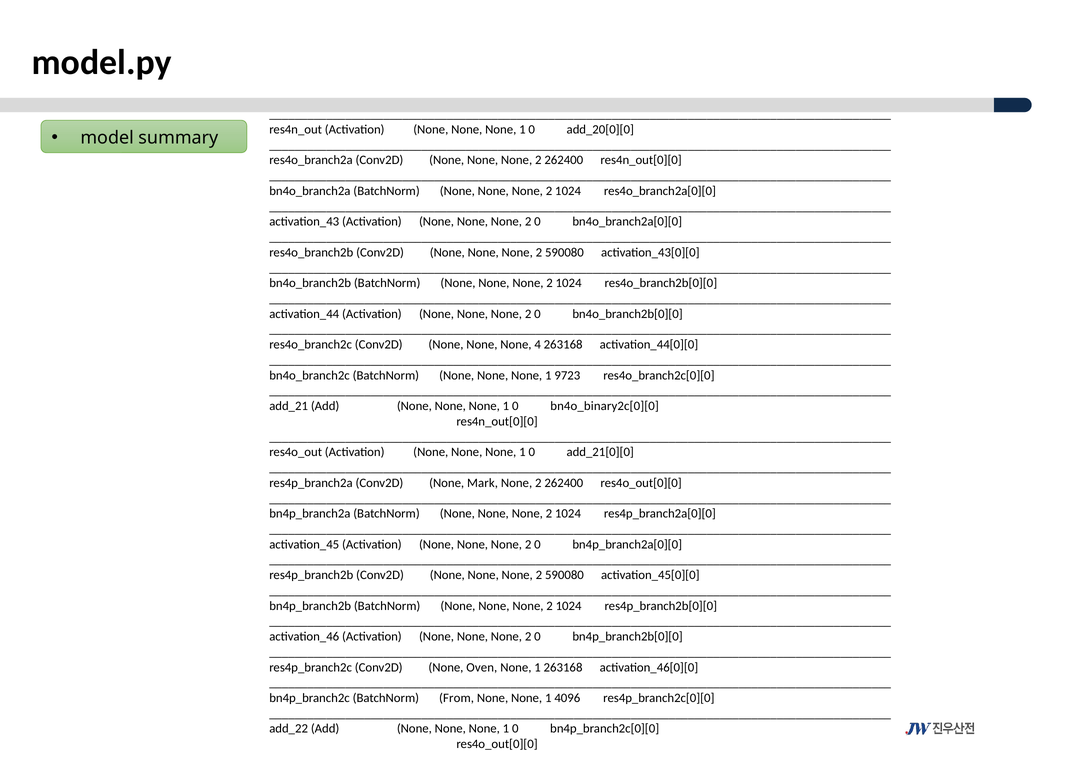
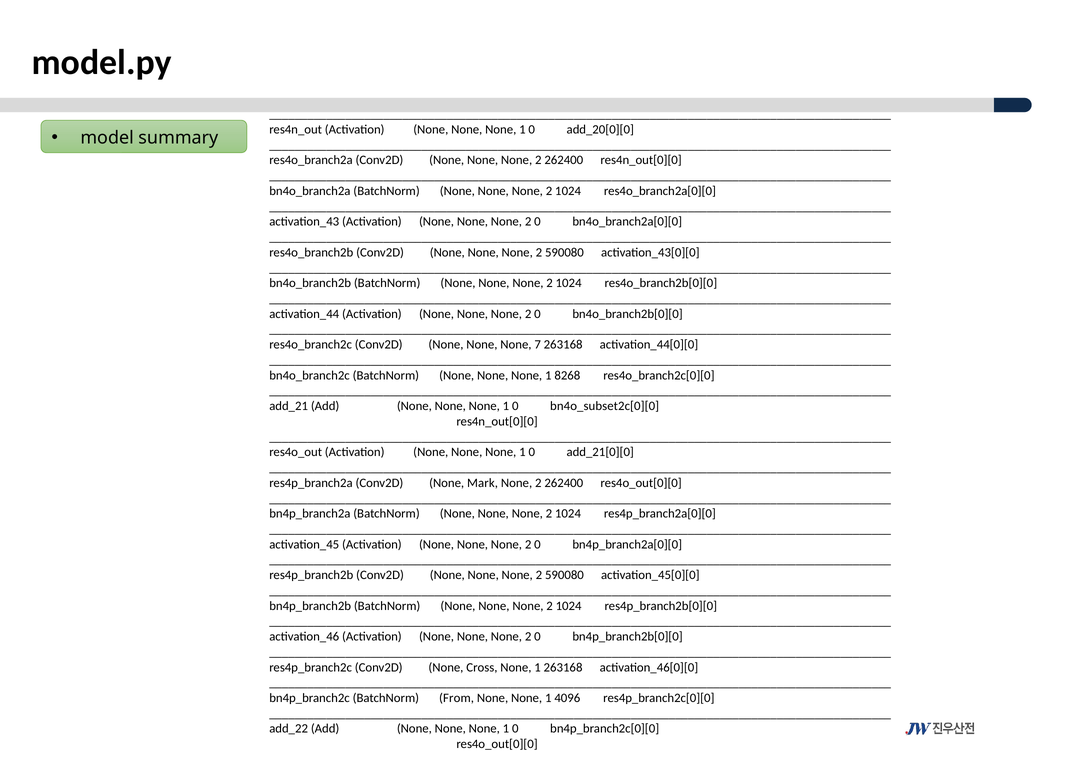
4: 4 -> 7
9723: 9723 -> 8268
bn4o_binary2c[0][0: bn4o_binary2c[0][0 -> bn4o_subset2c[0][0
Oven: Oven -> Cross
